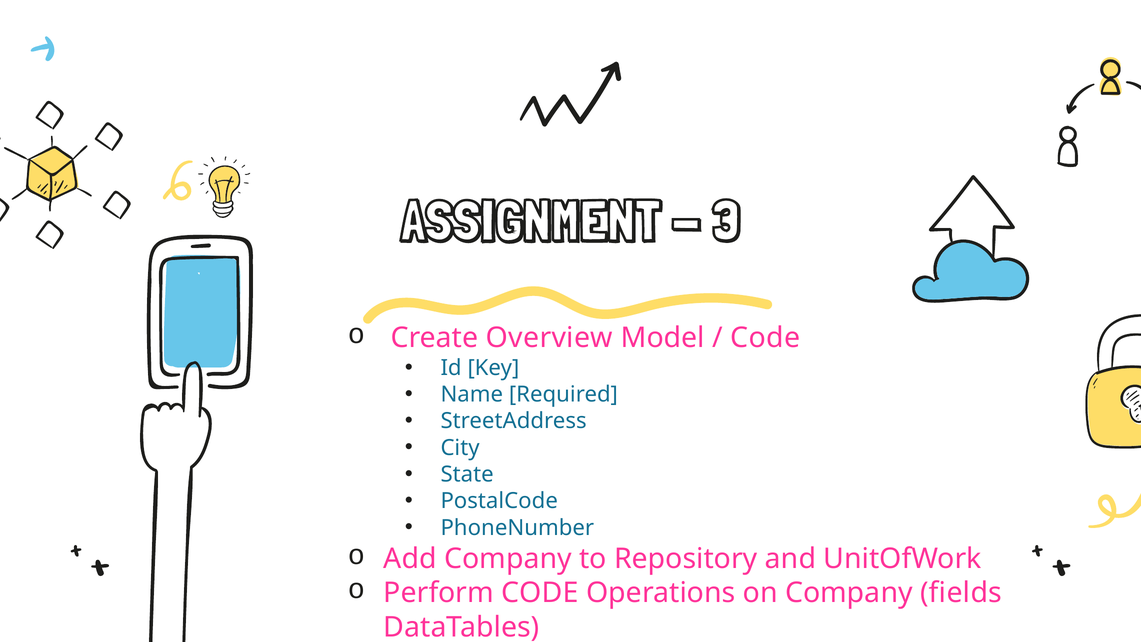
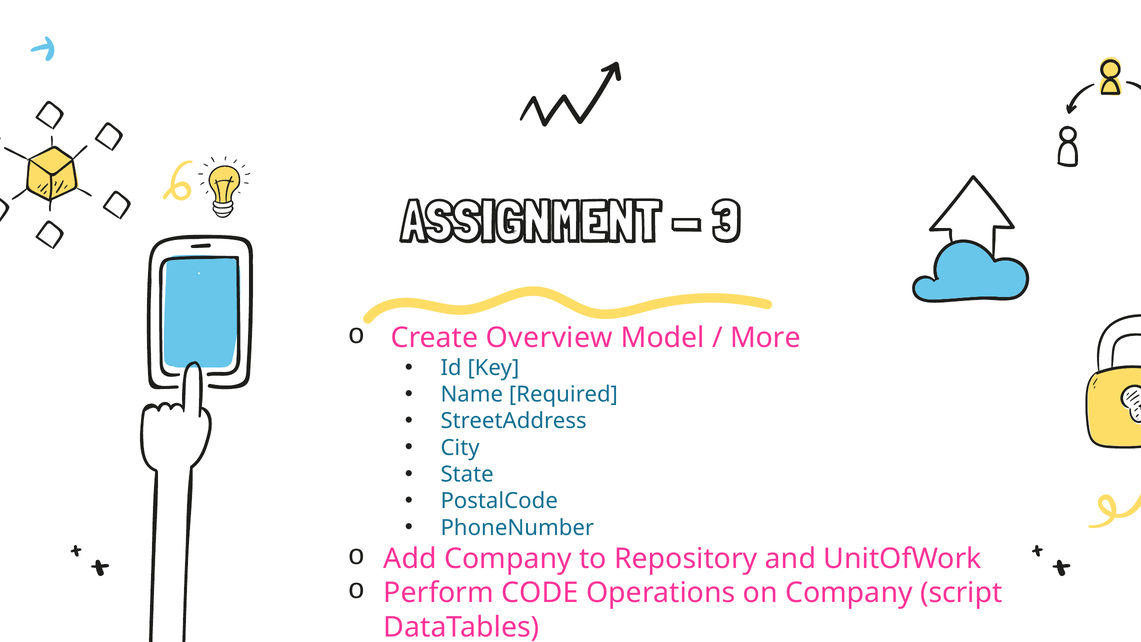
Code at (765, 338): Code -> More
fields: fields -> script
